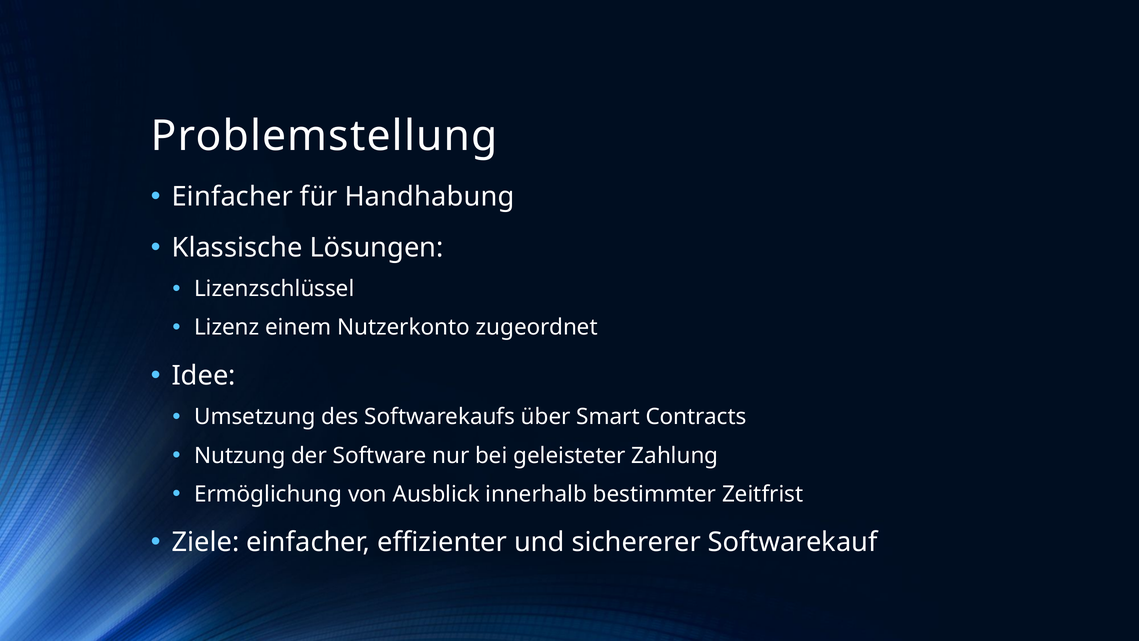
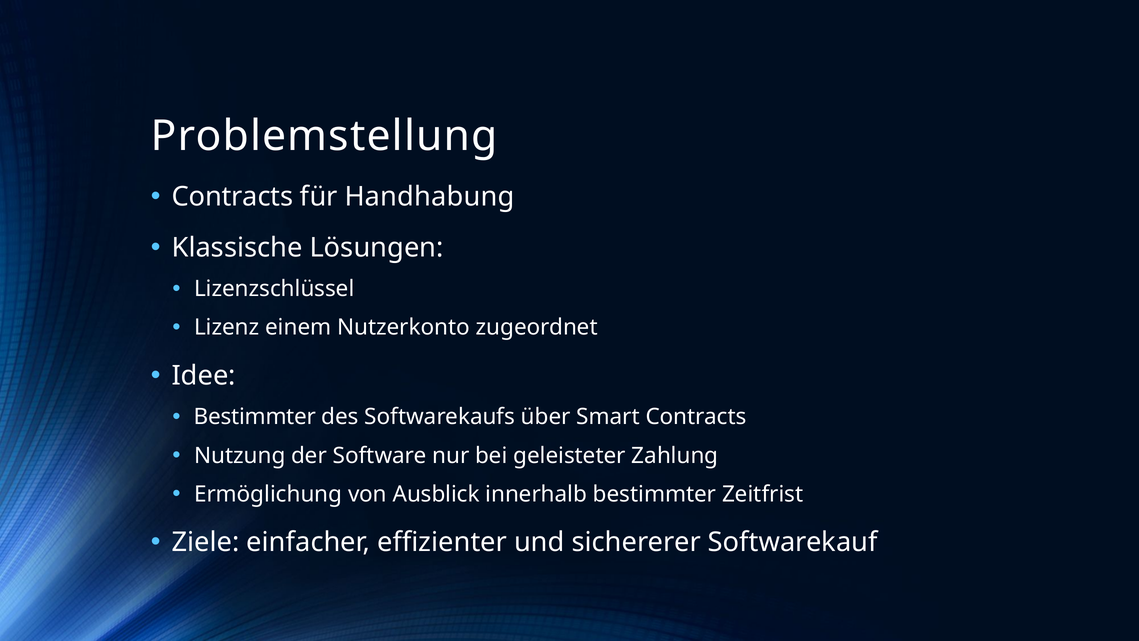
Einfacher at (232, 197): Einfacher -> Contracts
Umsetzung at (255, 417): Umsetzung -> Bestimmter
